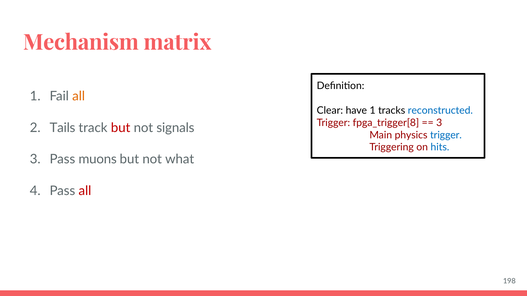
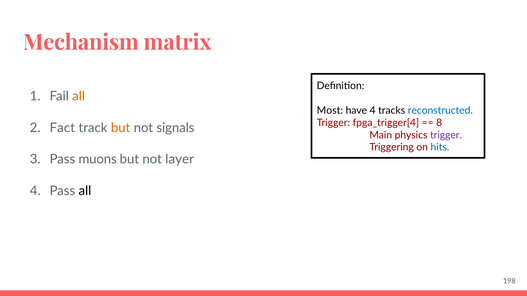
Clear: Clear -> Most
have 1: 1 -> 4
fpga_trigger[8: fpga_trigger[8 -> fpga_trigger[4
3 at (439, 123): 3 -> 8
Tails: Tails -> Fact
but at (121, 128) colour: red -> orange
trigger at (446, 135) colour: blue -> purple
what: what -> layer
all at (85, 191) colour: red -> black
